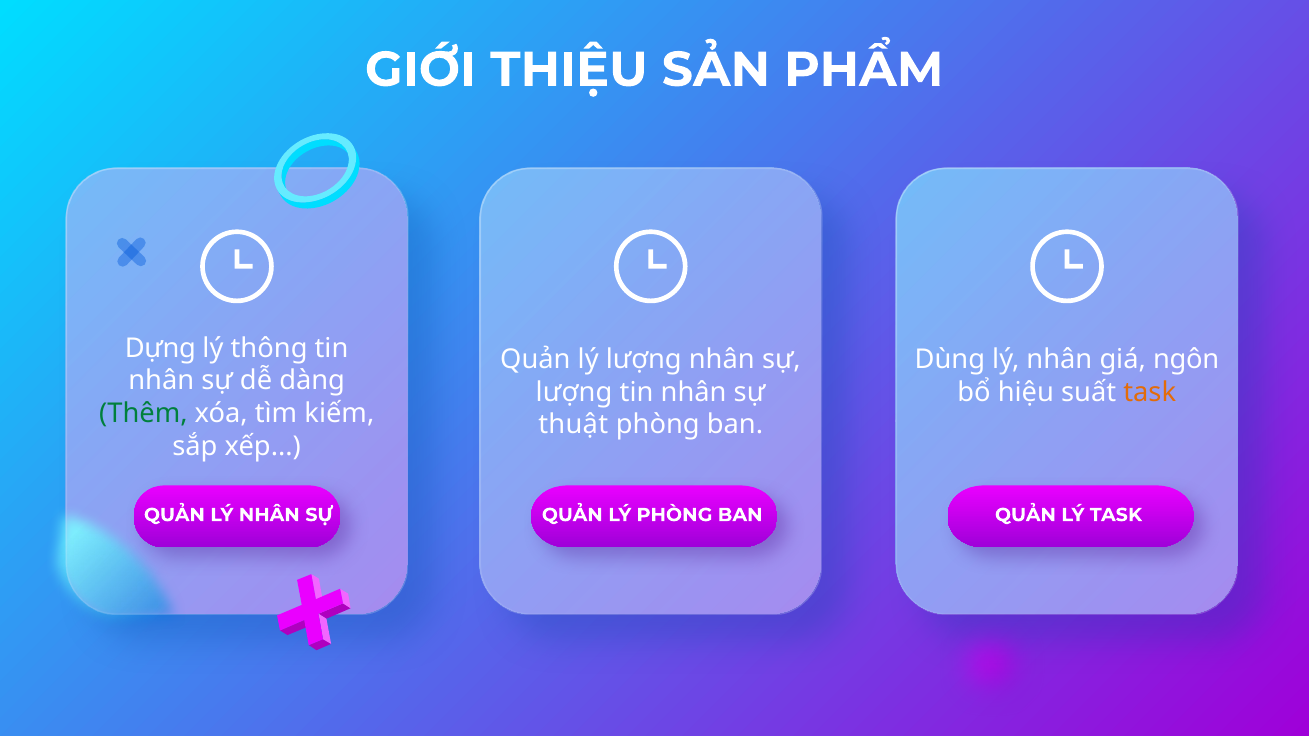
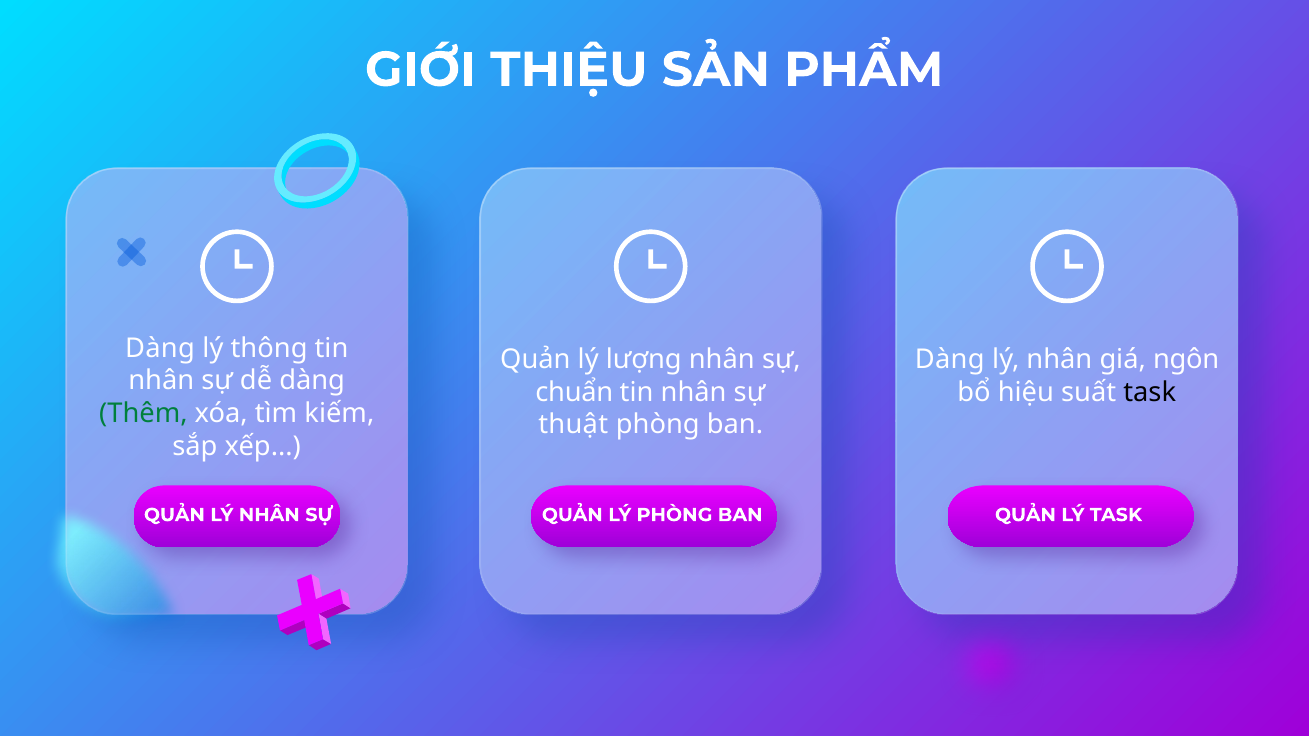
Dựng at (160, 348): Dựng -> Dàng
Dùng at (950, 360): Dùng -> Dàng
lượng at (574, 392): lượng -> chuẩn
task at (1150, 392) colour: orange -> black
